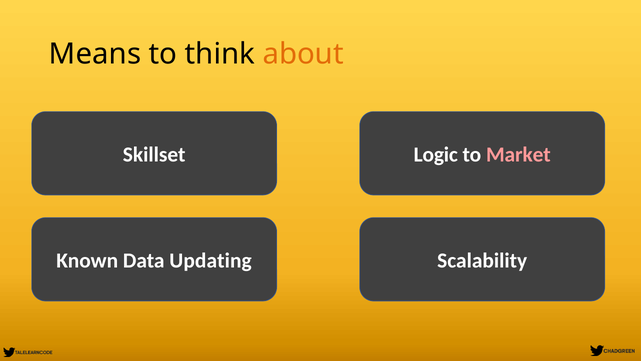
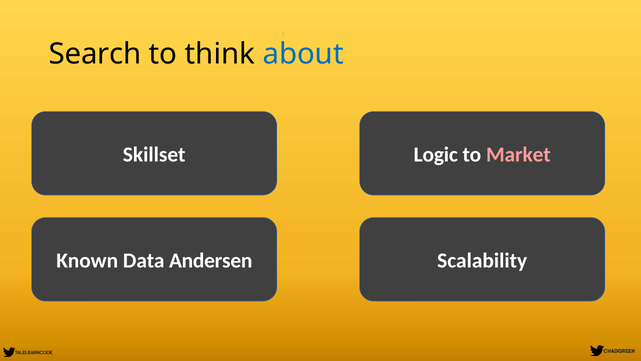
Means: Means -> Search
about colour: orange -> blue
Updating: Updating -> Andersen
